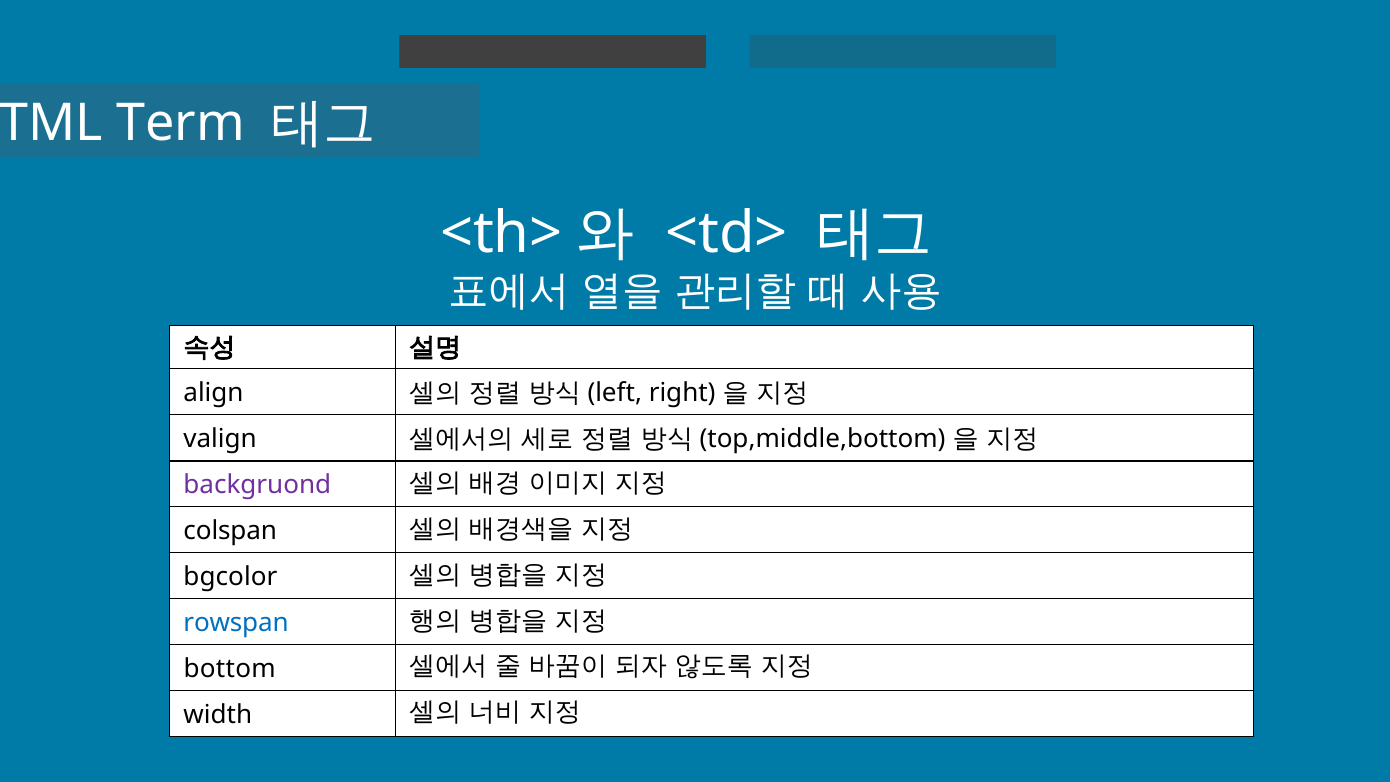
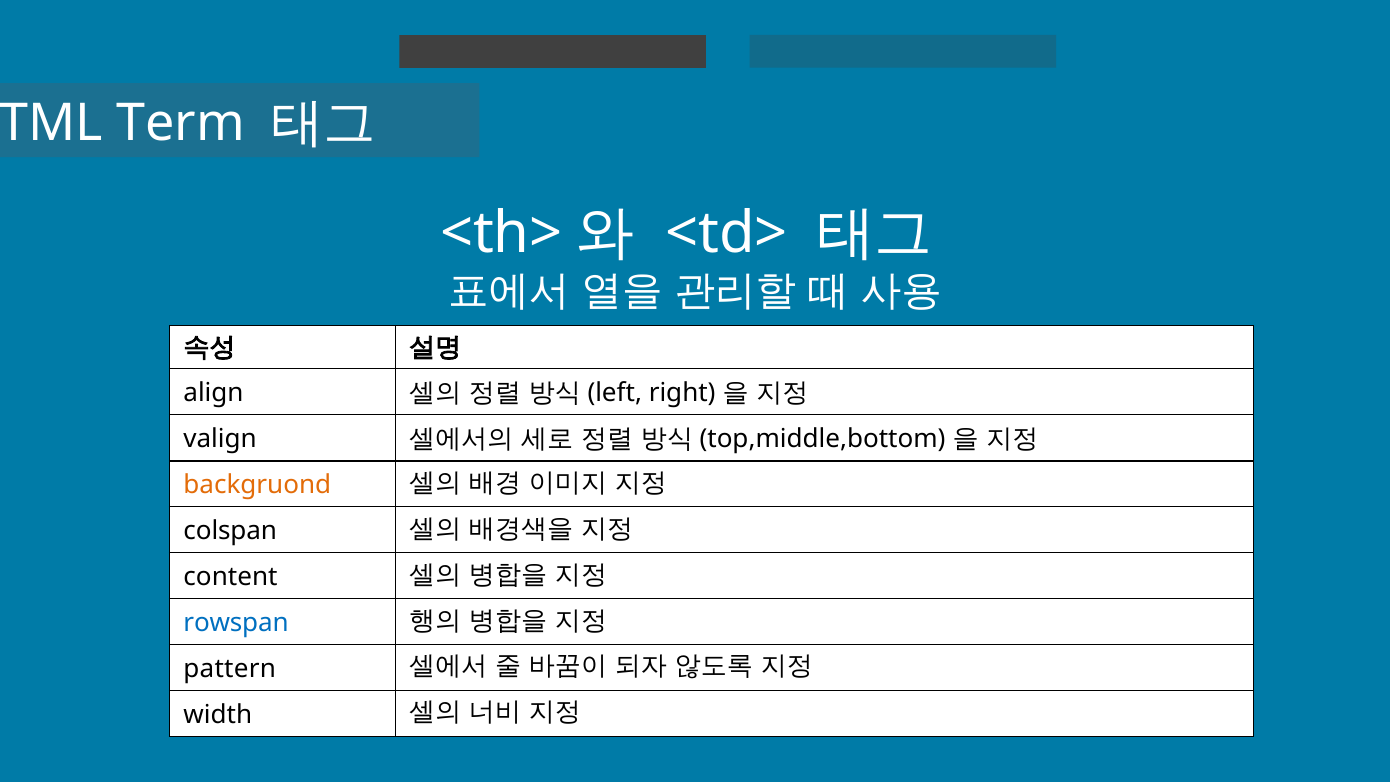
backgruond colour: purple -> orange
bgcolor: bgcolor -> content
bottom: bottom -> pattern
